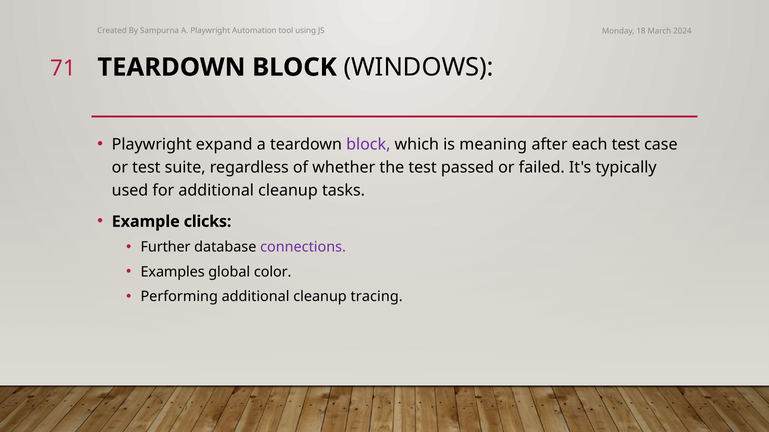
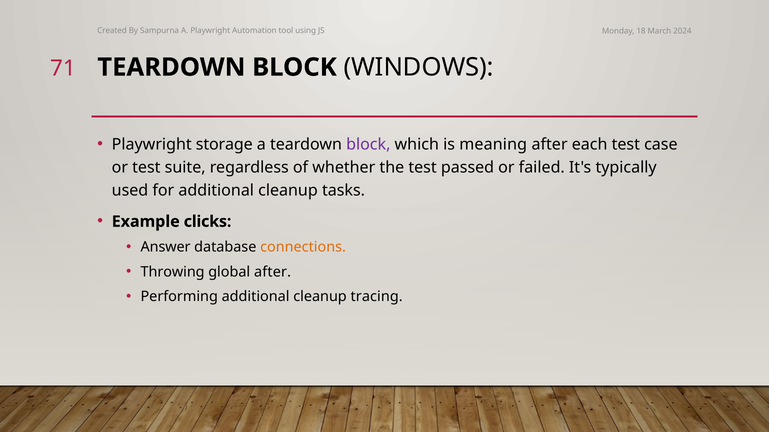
expand: expand -> storage
Further: Further -> Answer
connections colour: purple -> orange
Examples: Examples -> Throwing
global color: color -> after
